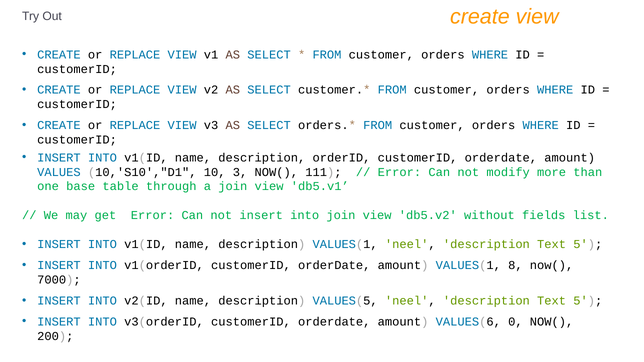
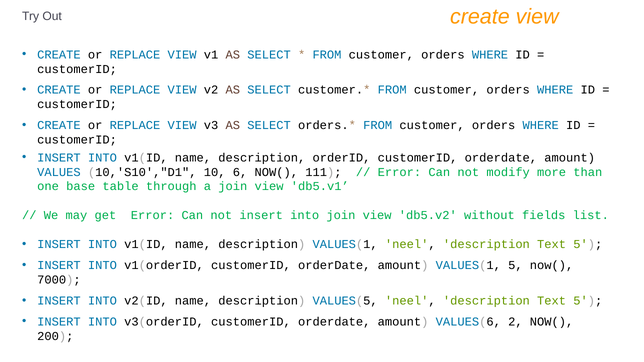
3: 3 -> 6
VALUES(1 8: 8 -> 5
0: 0 -> 2
